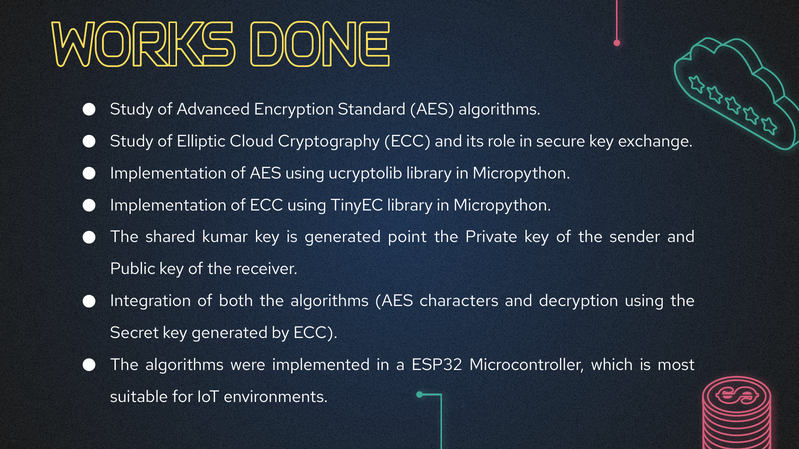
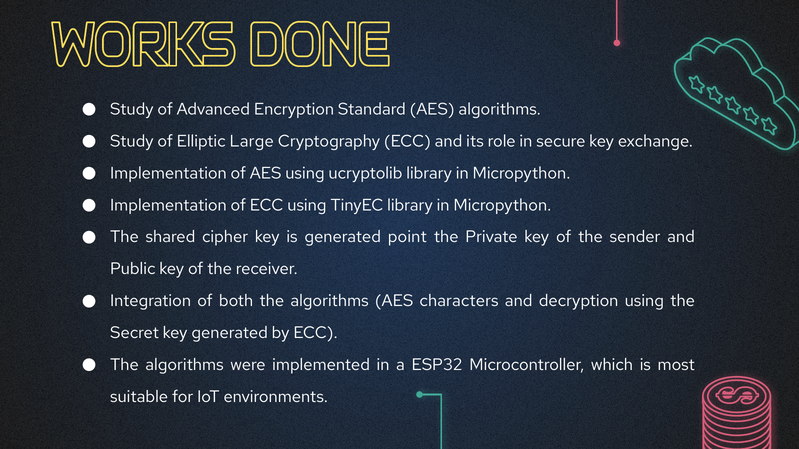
Cloud: Cloud -> Large
kumar: kumar -> cipher
